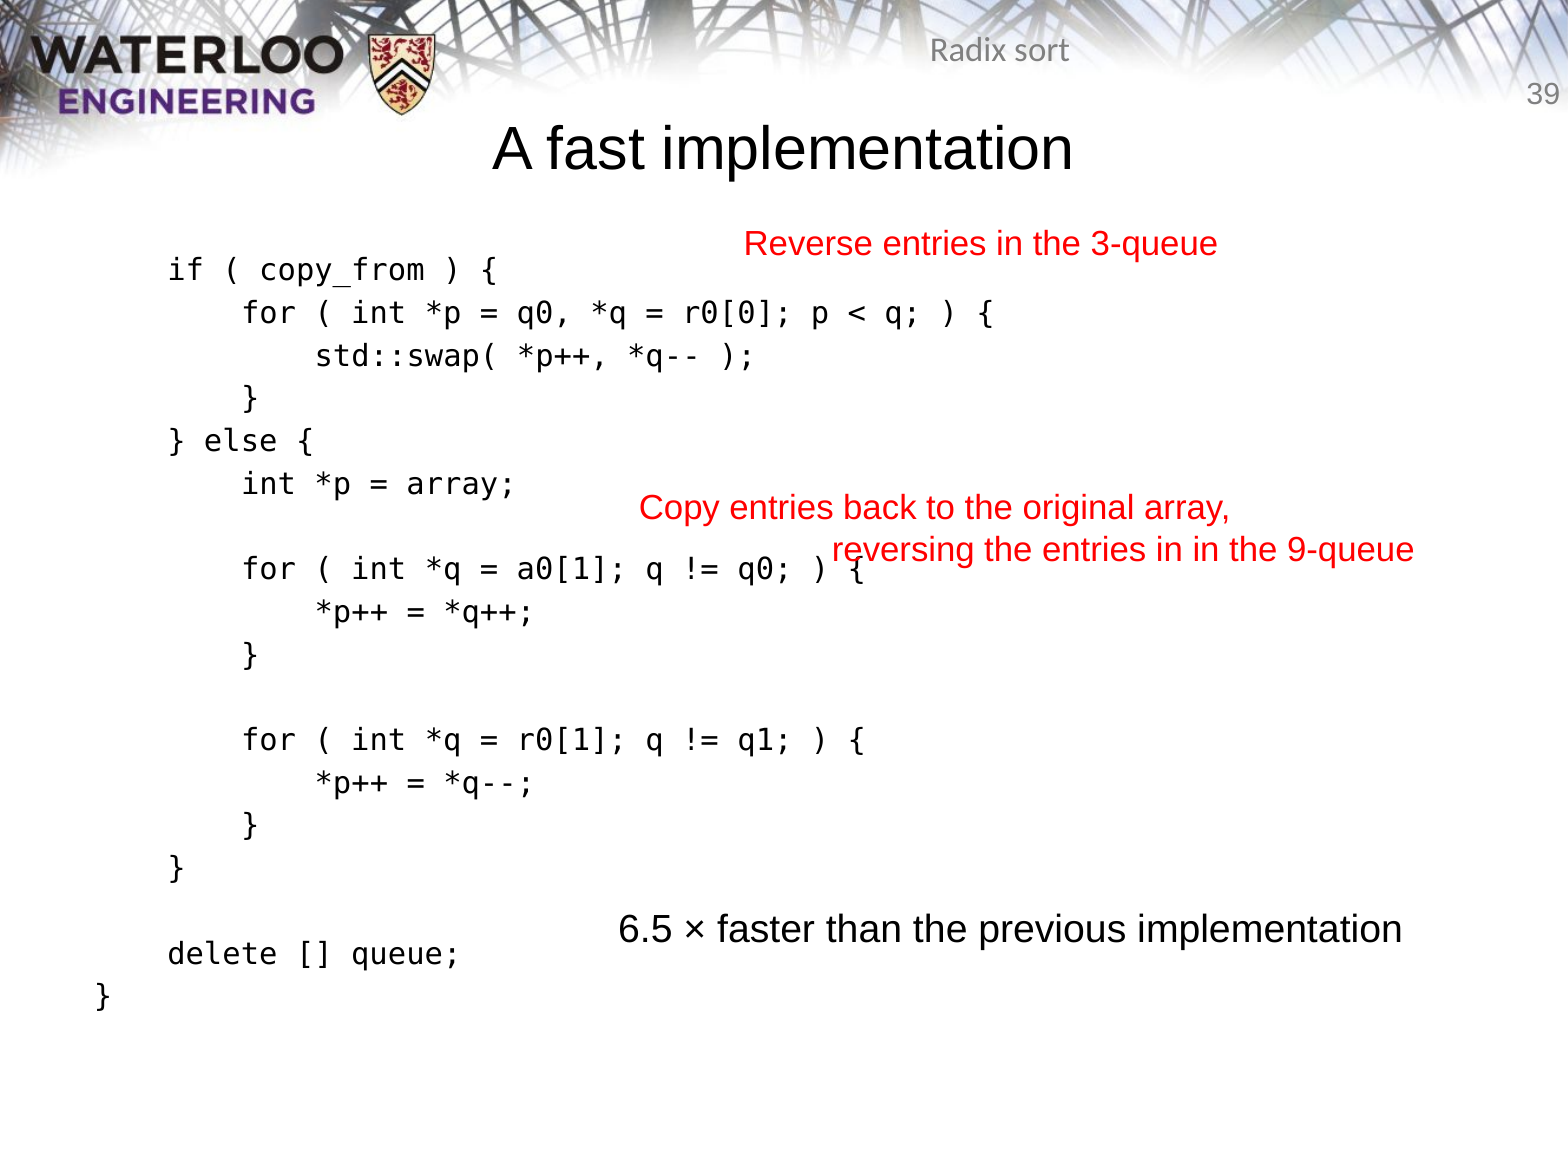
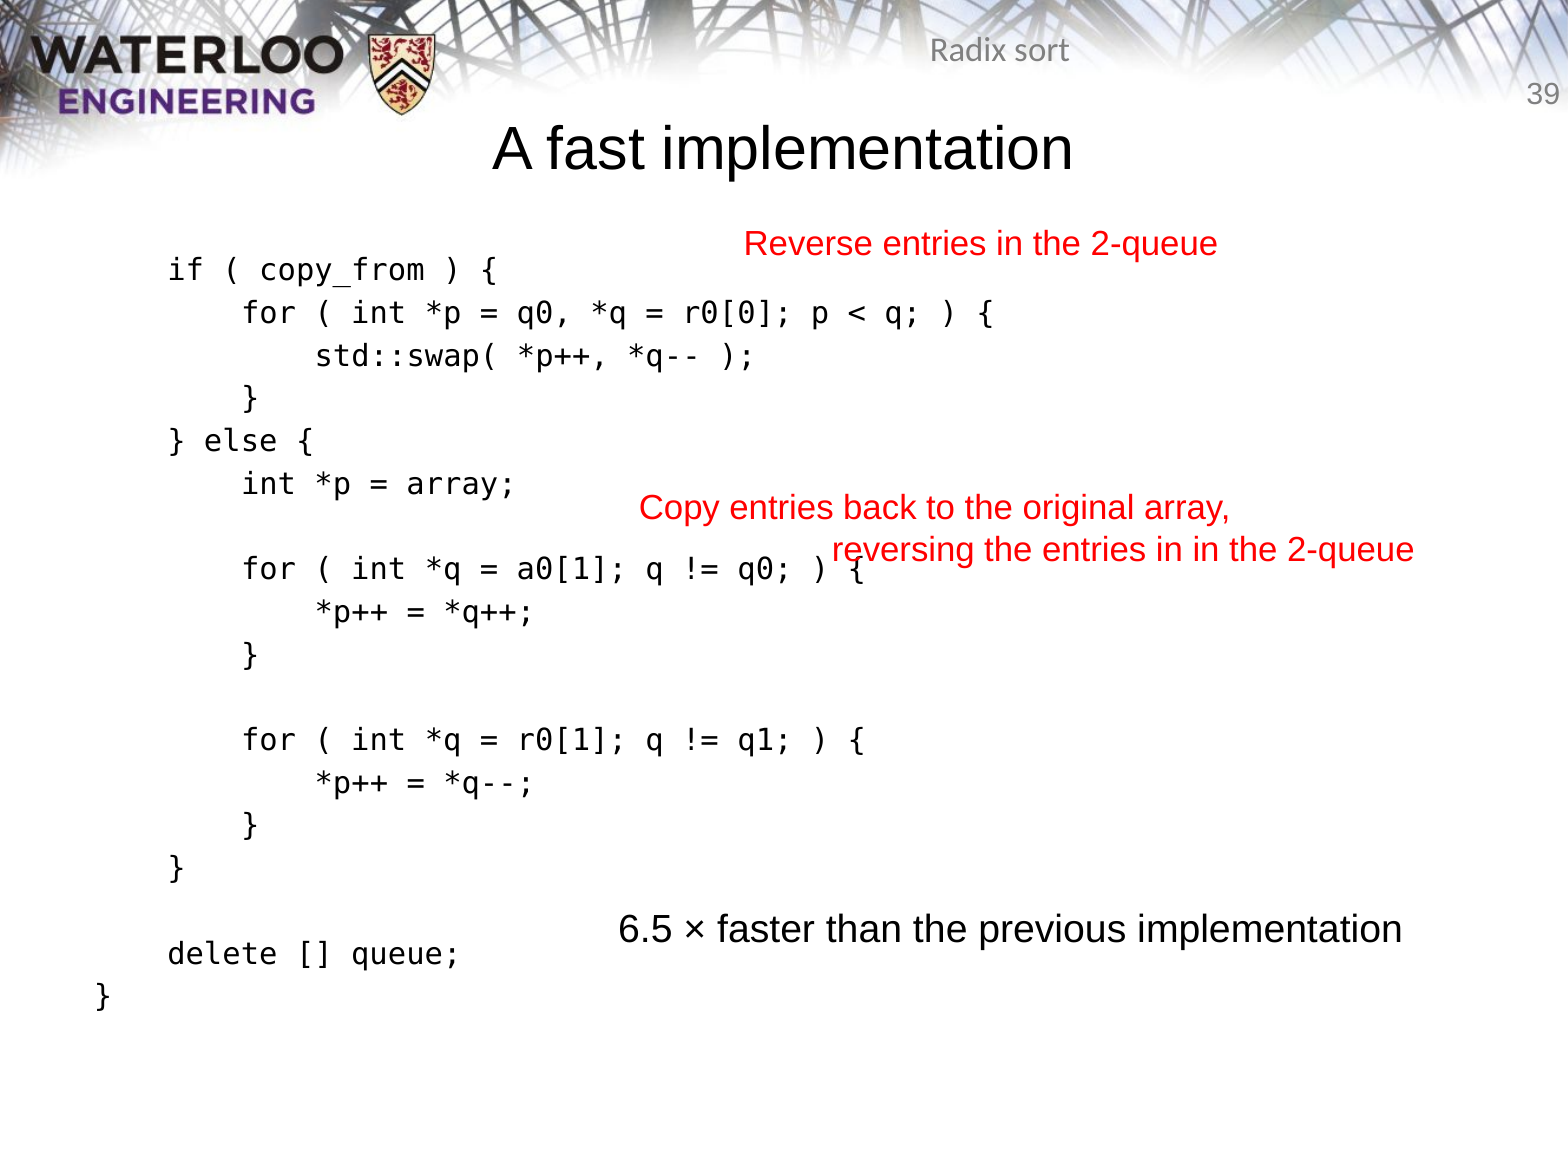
entries in the 3-queue: 3-queue -> 2-queue
in in the 9-queue: 9-queue -> 2-queue
